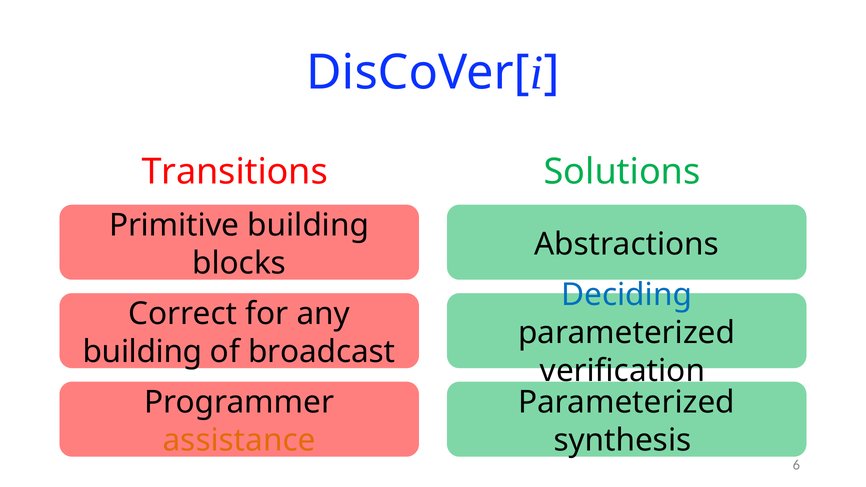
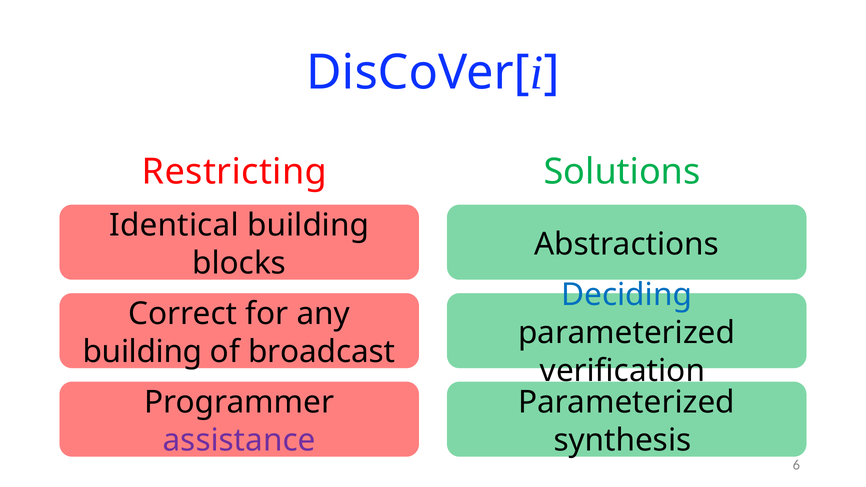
Transitions: Transitions -> Restricting
Primitive: Primitive -> Identical
assistance colour: orange -> purple
